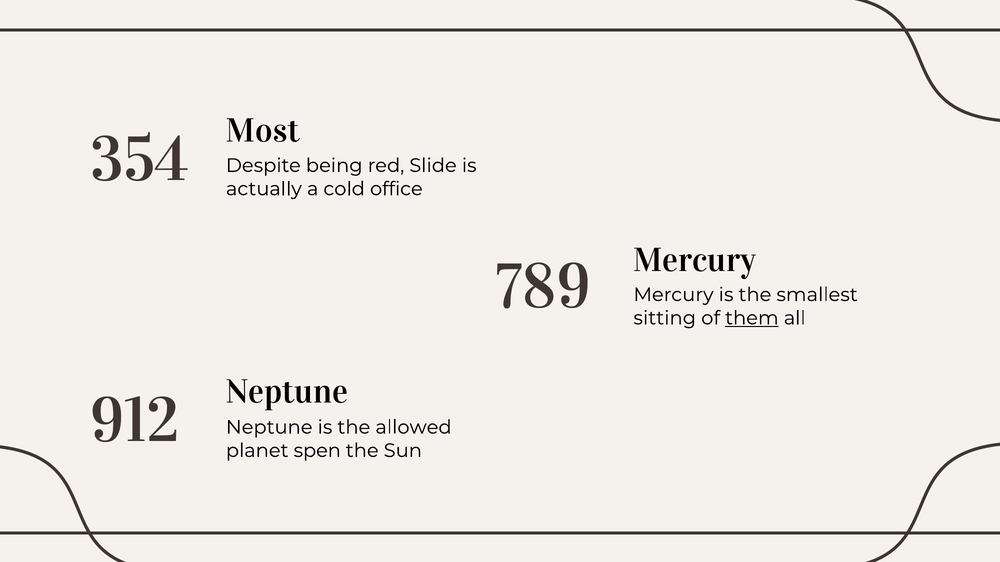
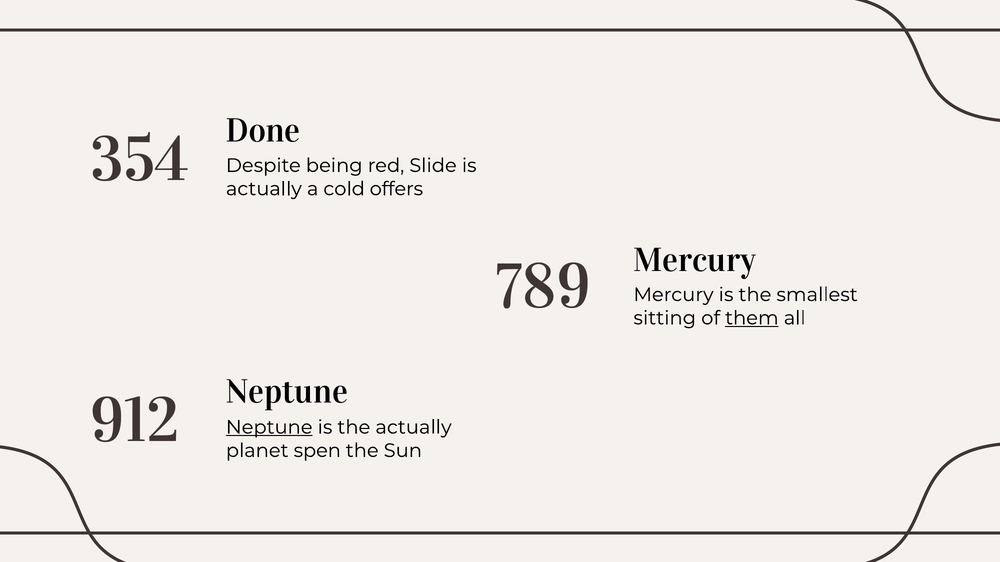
Most: Most -> Done
office: office -> offers
Neptune at (269, 428) underline: none -> present
the allowed: allowed -> actually
